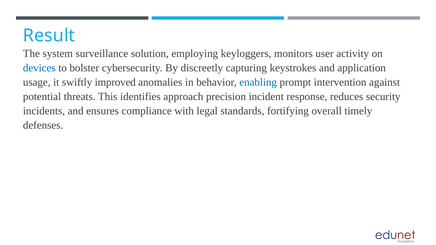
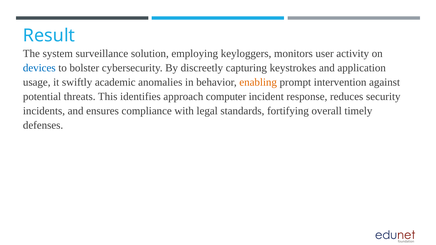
improved: improved -> academic
enabling colour: blue -> orange
precision: precision -> computer
